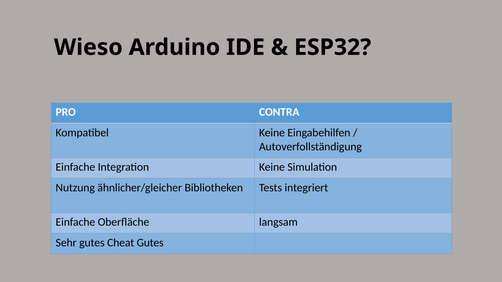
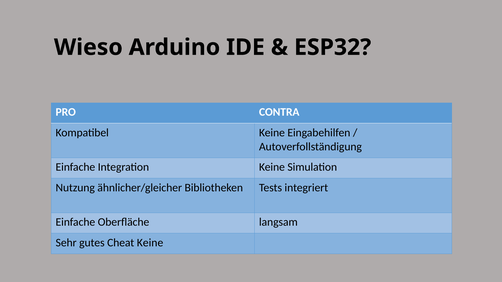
Cheat Gutes: Gutes -> Keine
